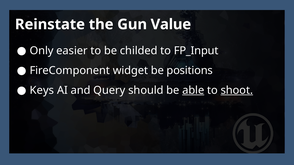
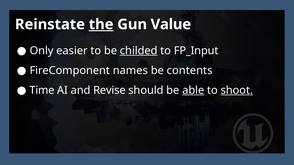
the underline: none -> present
childed underline: none -> present
widget: widget -> names
positions: positions -> contents
Keys: Keys -> Time
Query: Query -> Revise
